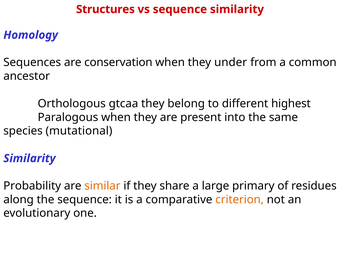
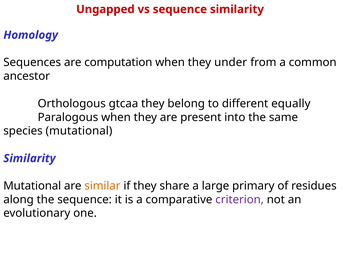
Structures: Structures -> Ungapped
conservation: conservation -> computation
highest: highest -> equally
Probability at (32, 186): Probability -> Mutational
criterion colour: orange -> purple
